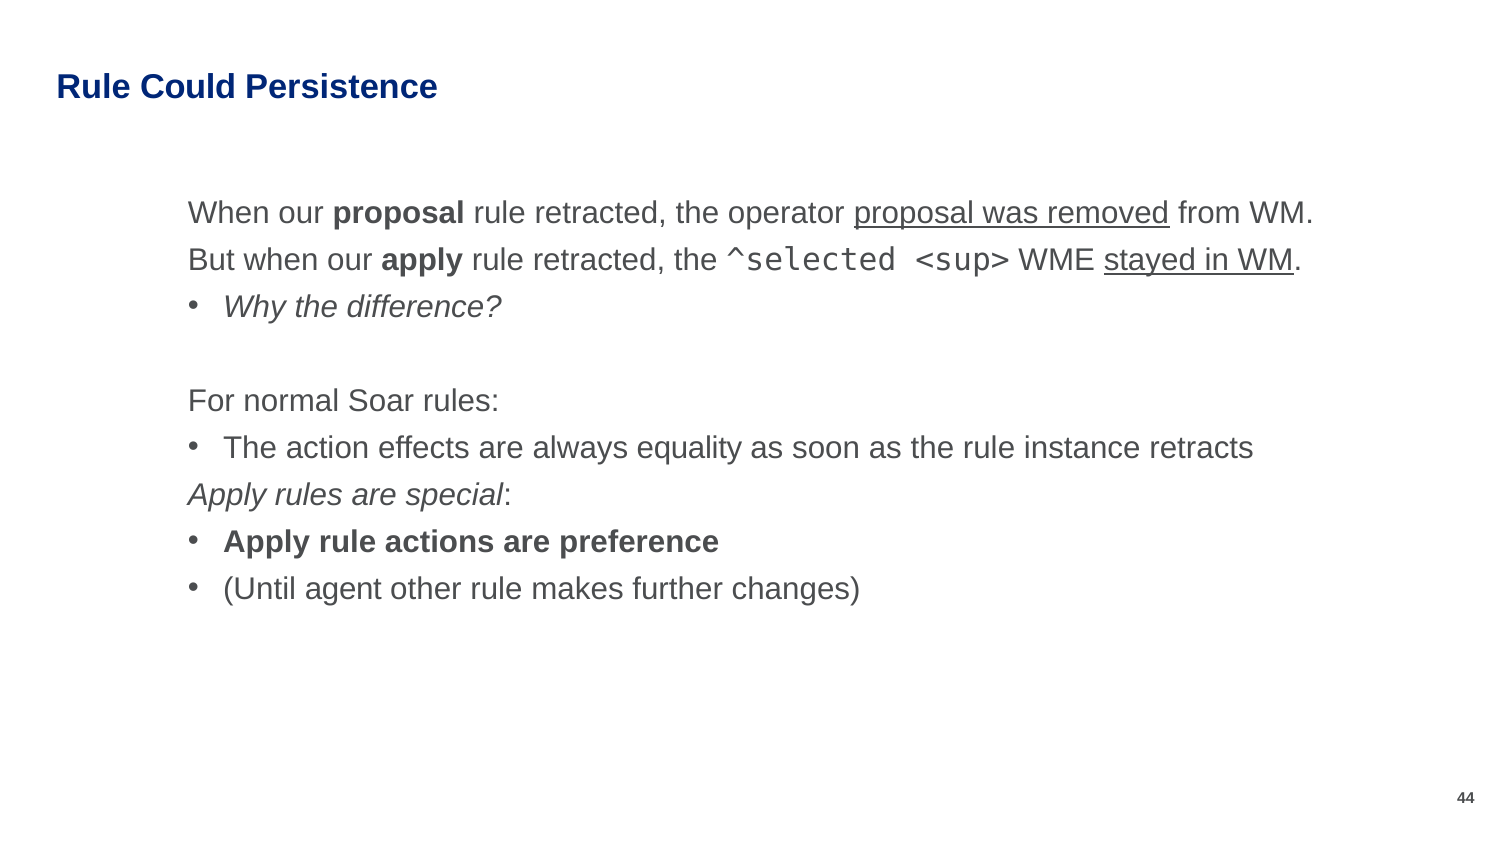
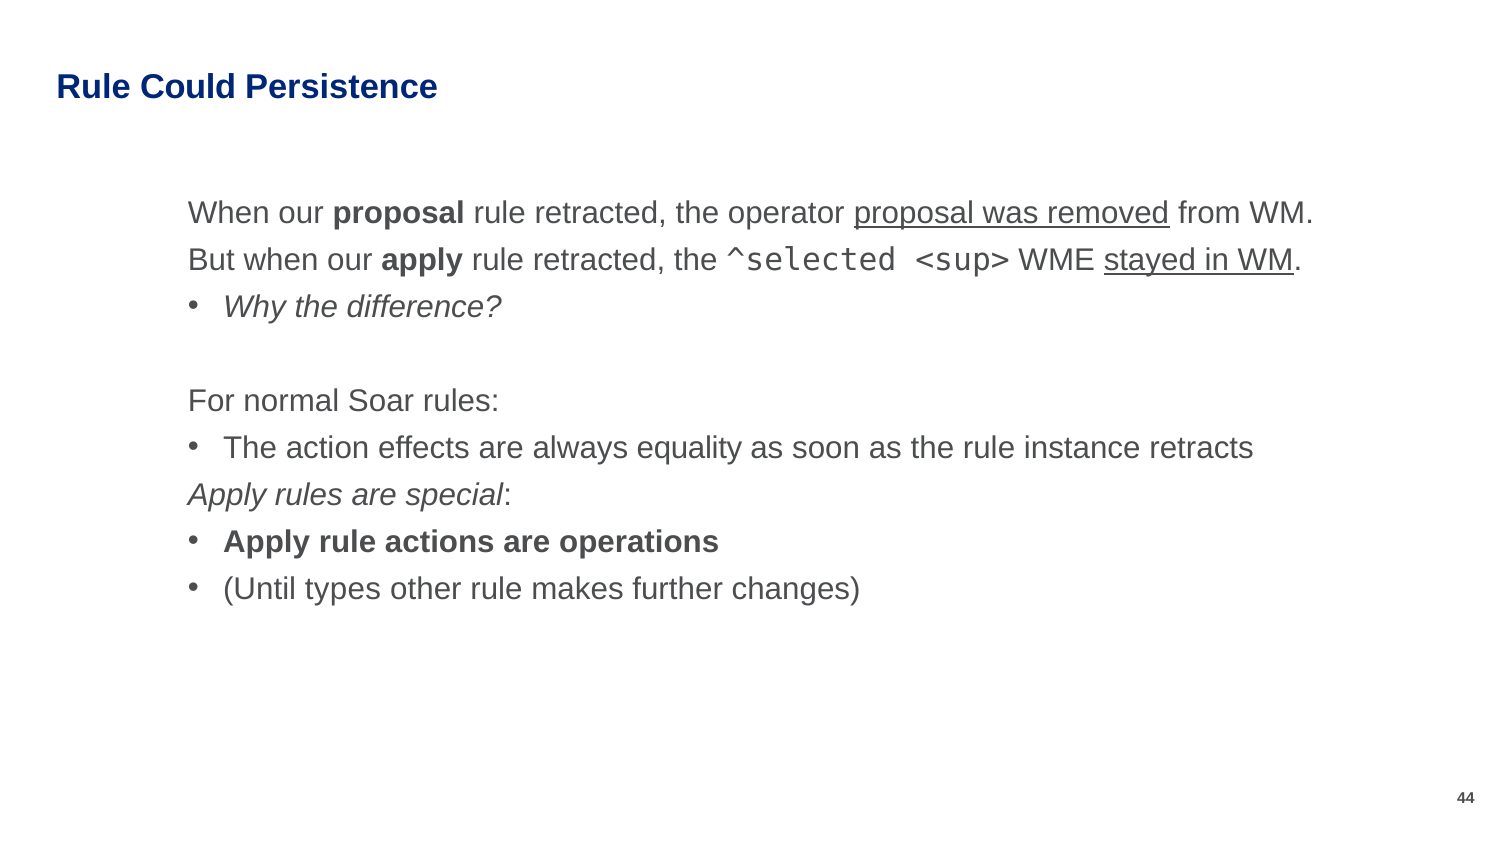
preference: preference -> operations
agent: agent -> types
